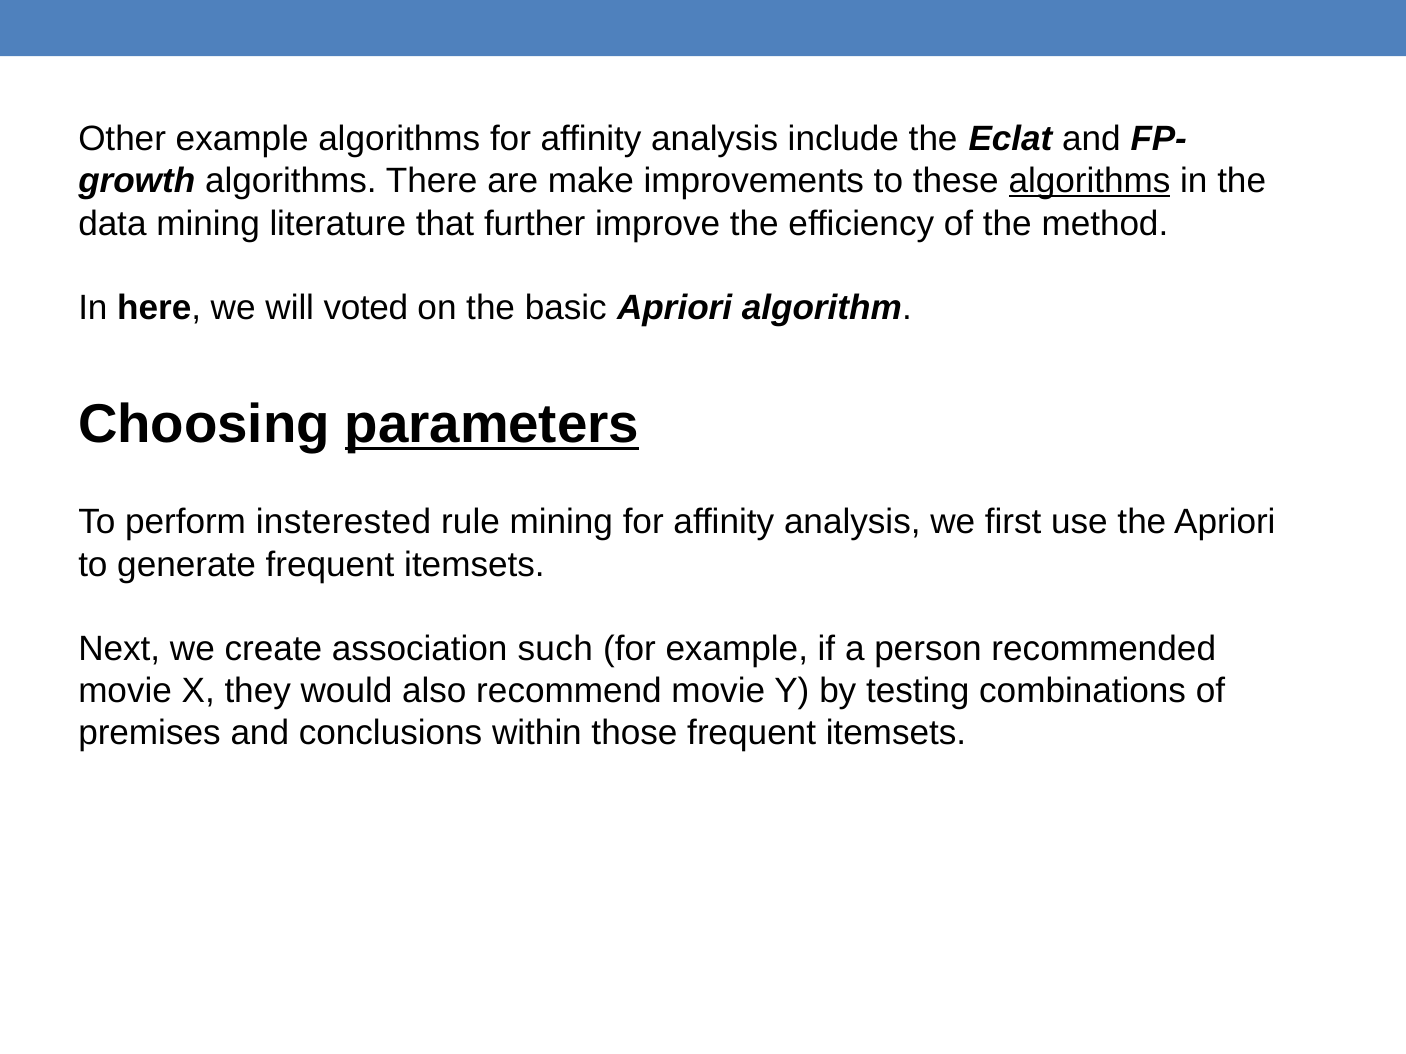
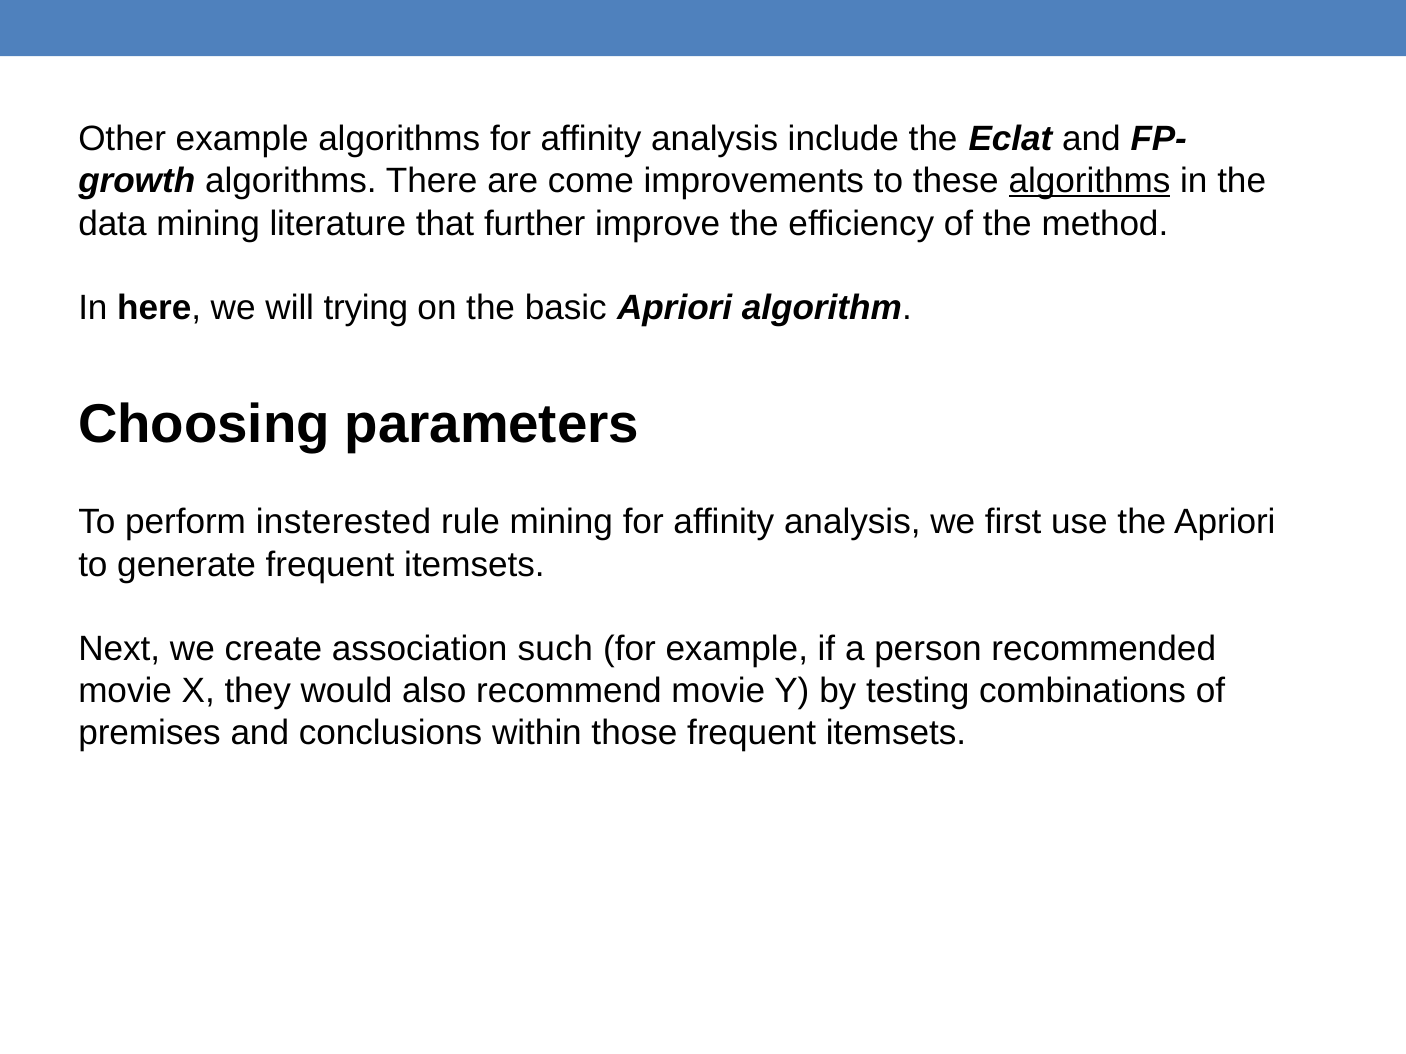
make: make -> come
voted: voted -> trying
parameters underline: present -> none
